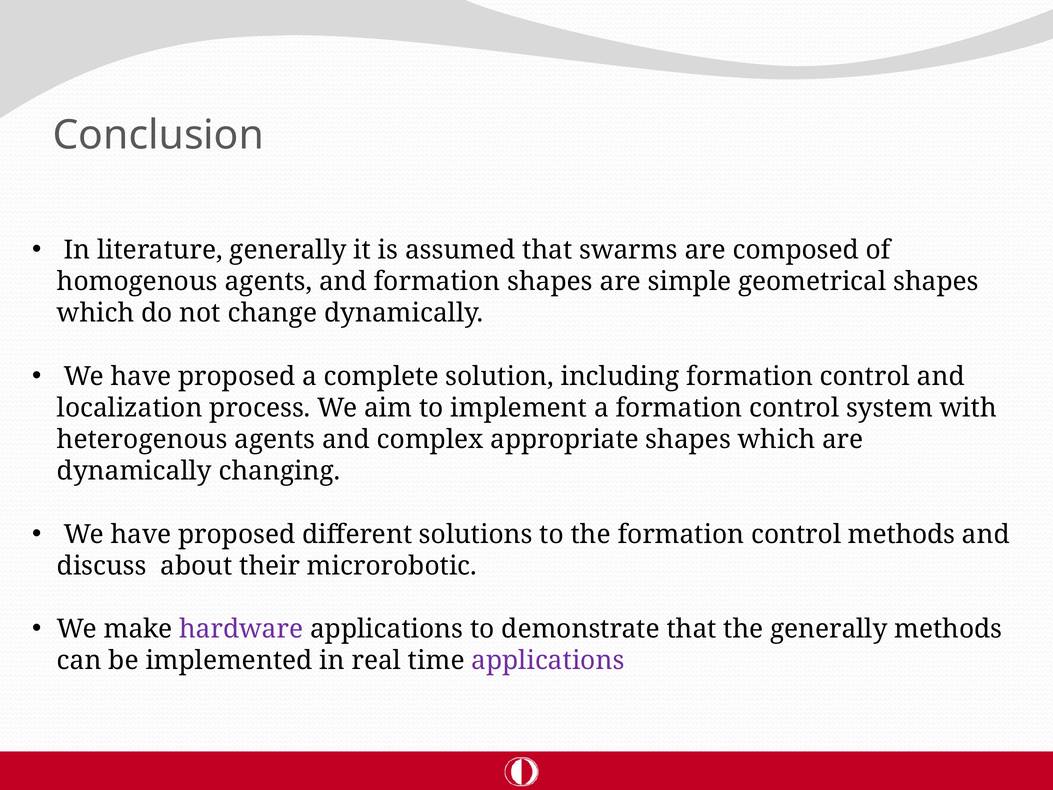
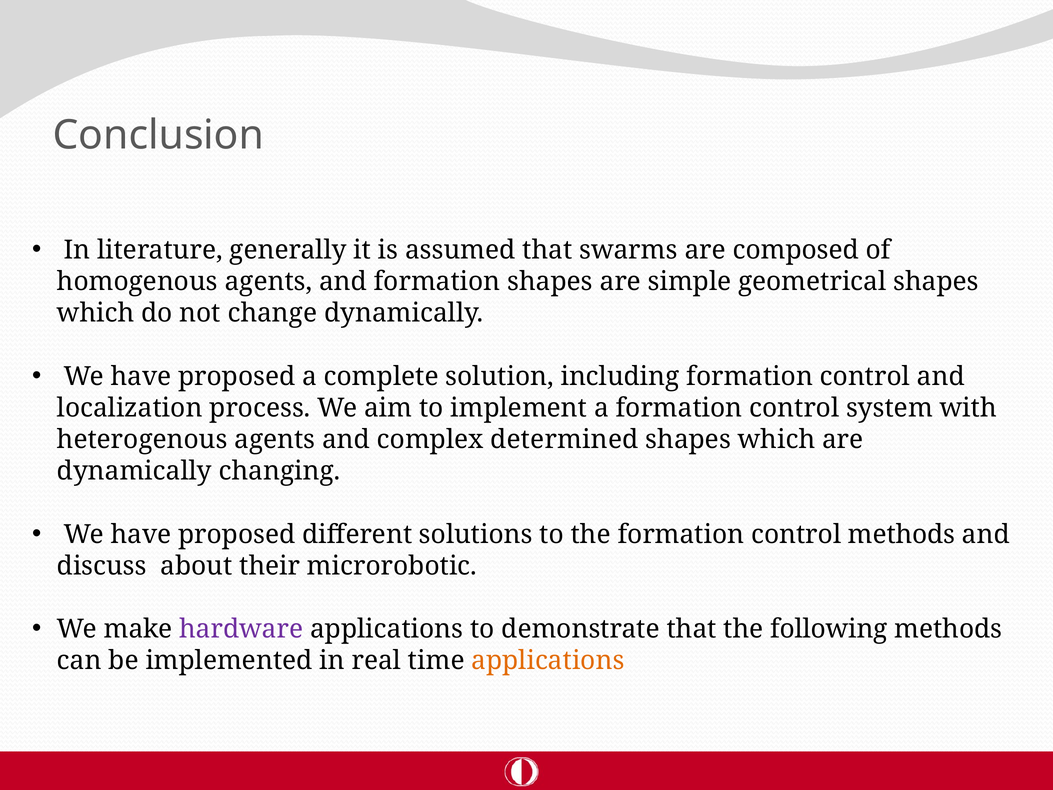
appropriate: appropriate -> determined
the generally: generally -> following
applications at (548, 661) colour: purple -> orange
